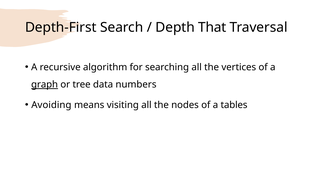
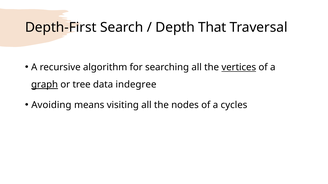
vertices underline: none -> present
numbers: numbers -> indegree
tables: tables -> cycles
